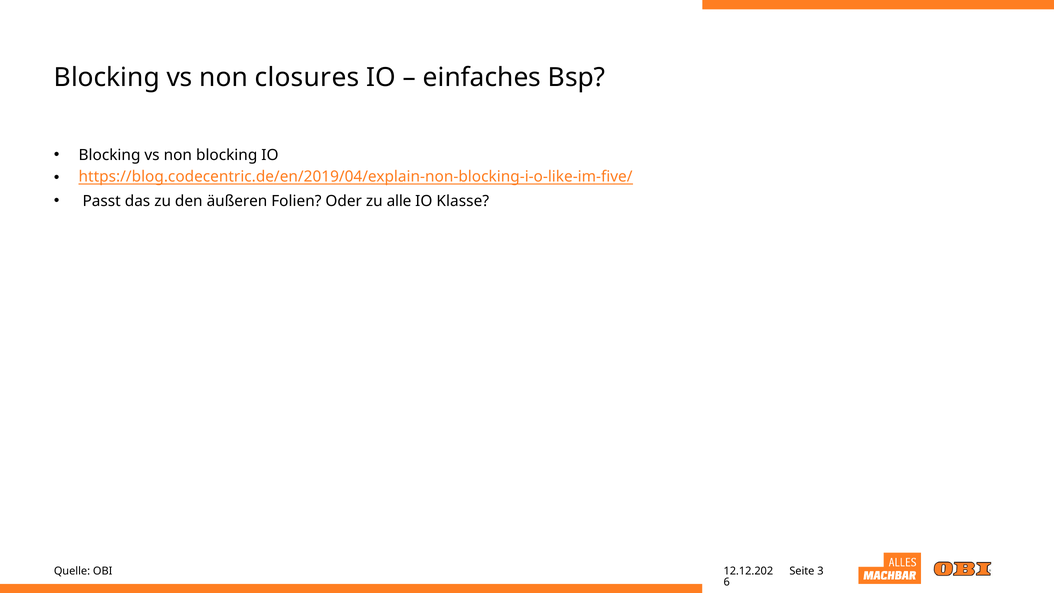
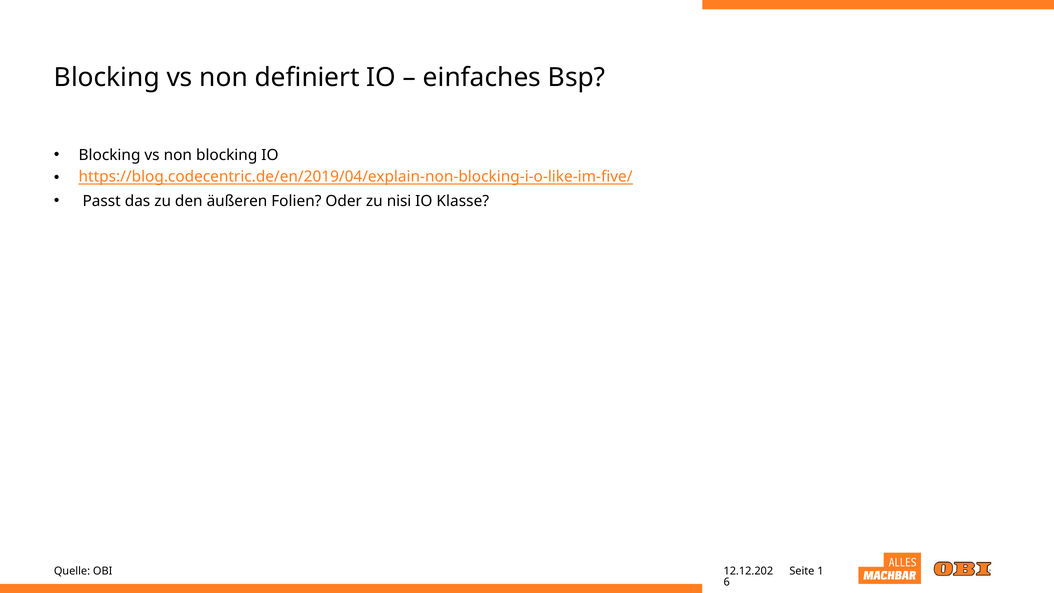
closures: closures -> definiert
alle: alle -> nisi
3: 3 -> 1
